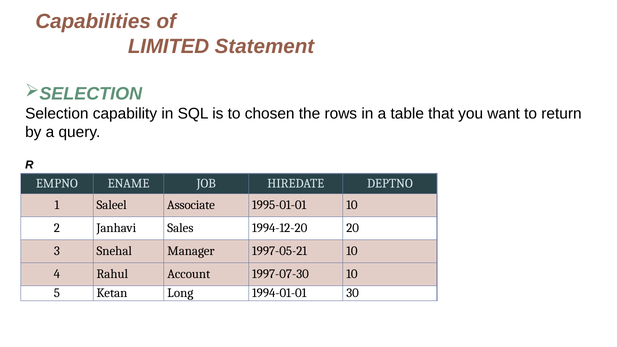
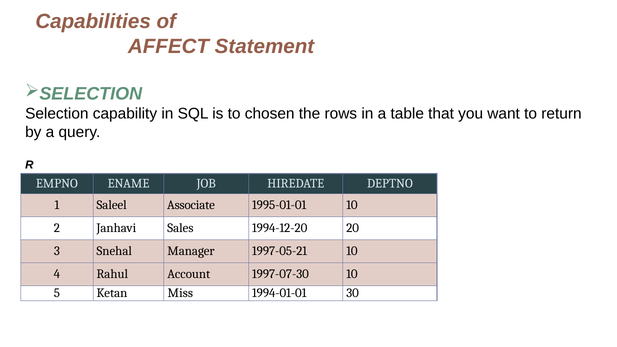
LIMITED: LIMITED -> AFFECT
Long: Long -> Miss
